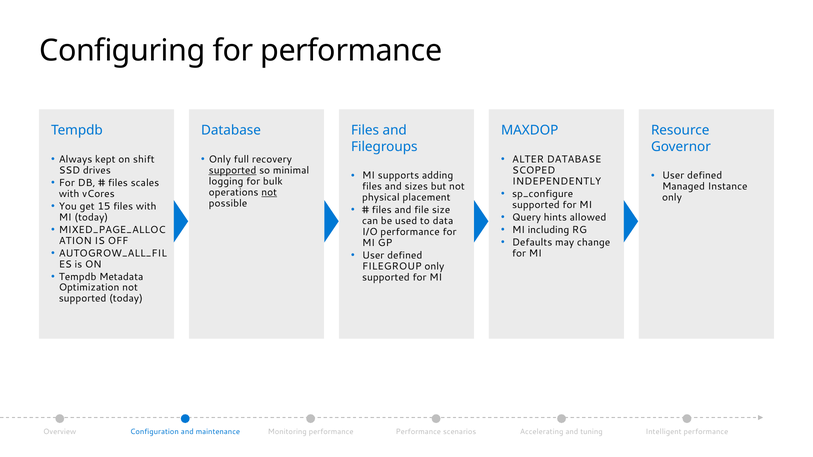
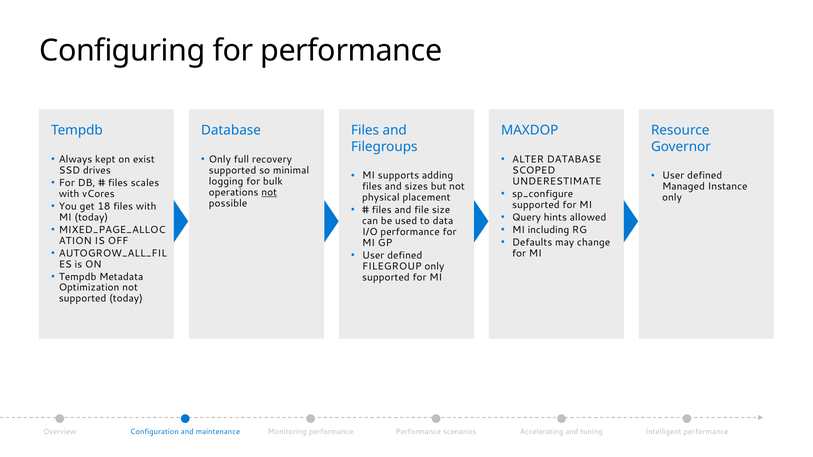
shift: shift -> exist
supported at (233, 170) underline: present -> none
INDEPENDENTLY: INDEPENDENTLY -> UNDERESTIMATE
15: 15 -> 18
